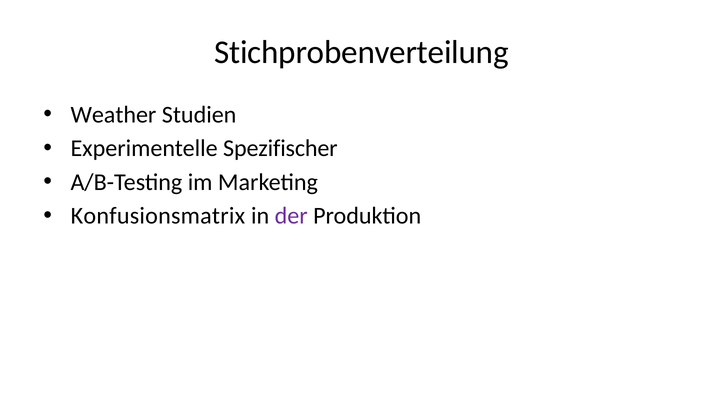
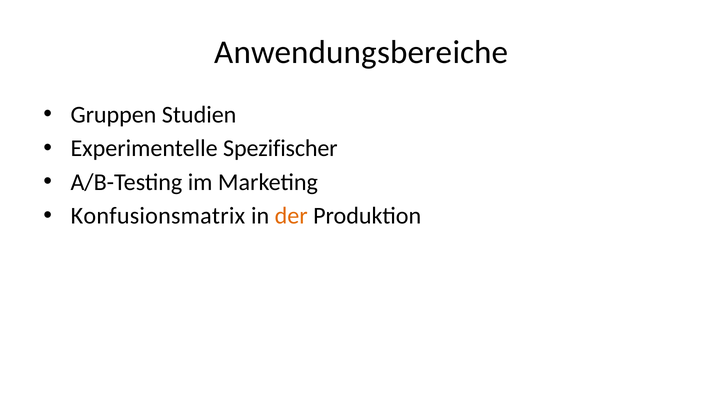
Stichprobenverteilung: Stichprobenverteilung -> Anwendungsbereiche
Weather: Weather -> Gruppen
der colour: purple -> orange
